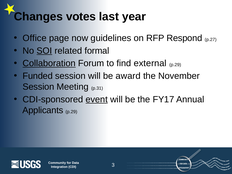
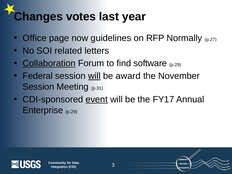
Respond: Respond -> Normally
SOI underline: present -> none
formal: formal -> letters
external: external -> software
Funded: Funded -> Federal
will at (94, 76) underline: none -> present
Applicants: Applicants -> Enterprise
